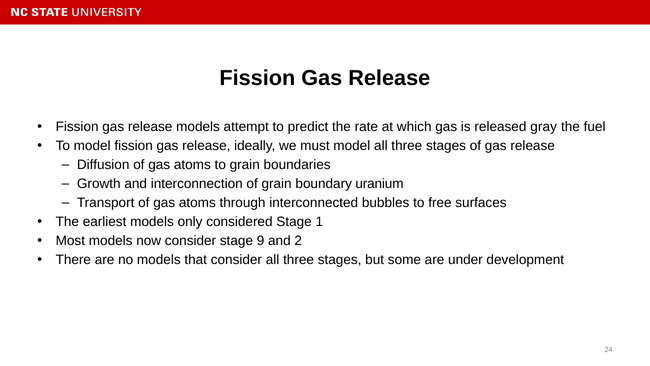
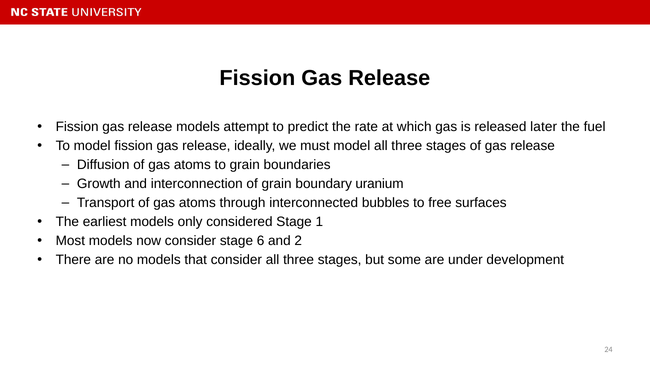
gray: gray -> later
9: 9 -> 6
